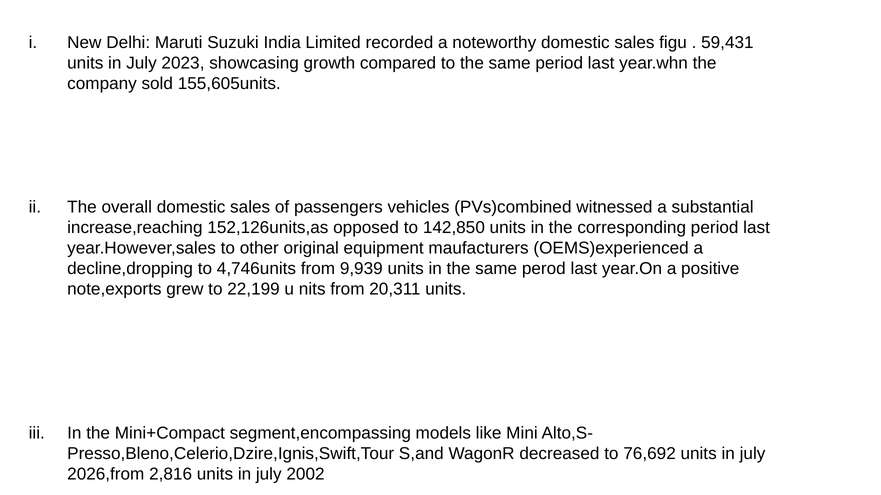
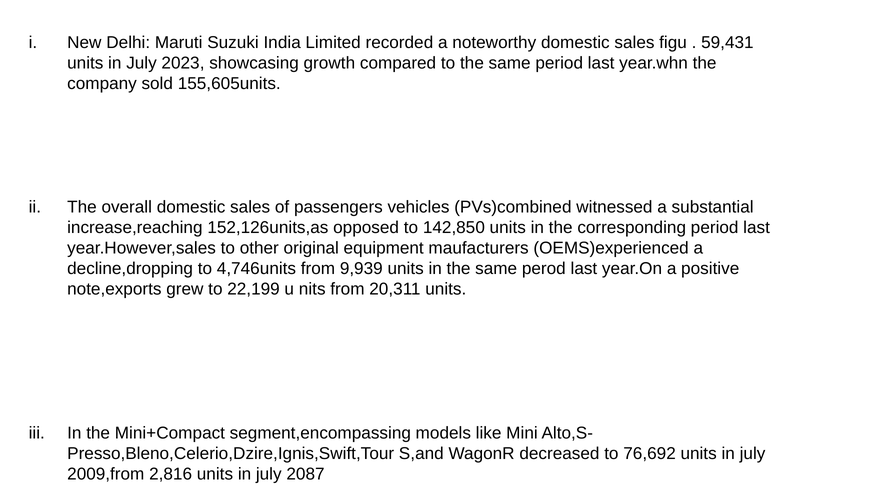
2026,from: 2026,from -> 2009,from
2002: 2002 -> 2087
